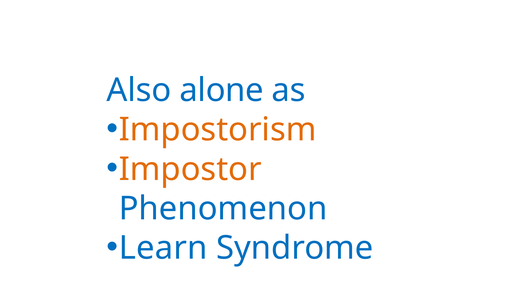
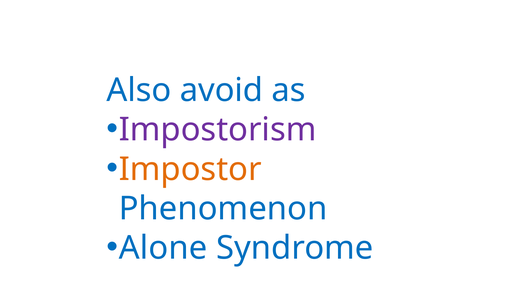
alone: alone -> avoid
Impostorism colour: orange -> purple
Learn: Learn -> Alone
